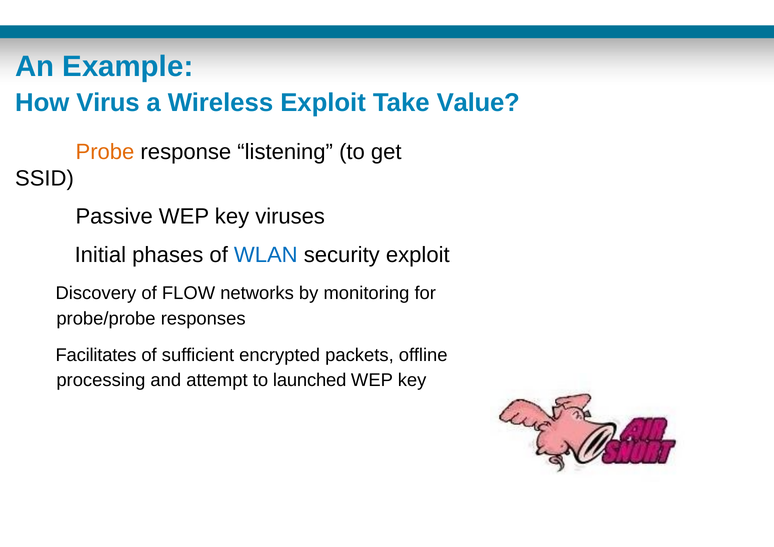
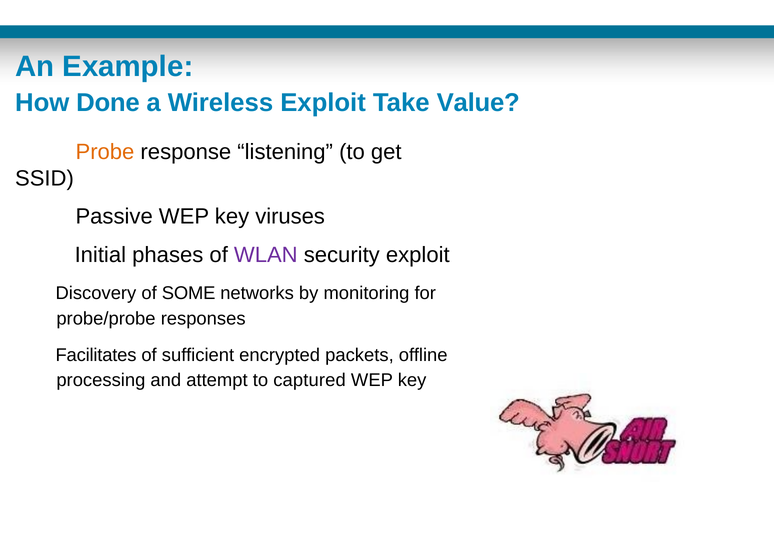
Virus: Virus -> Done
WLAN colour: blue -> purple
FLOW: FLOW -> SOME
launched: launched -> captured
